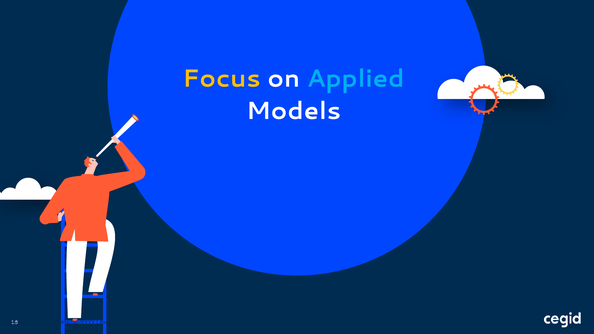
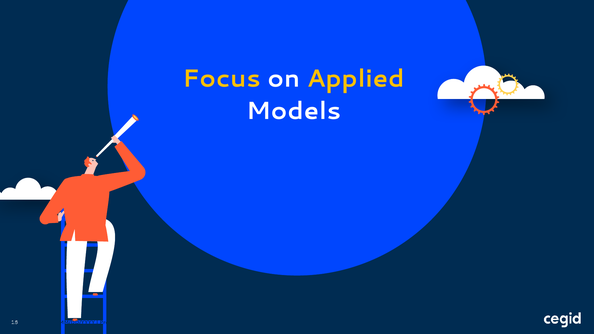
Applied colour: light blue -> yellow
